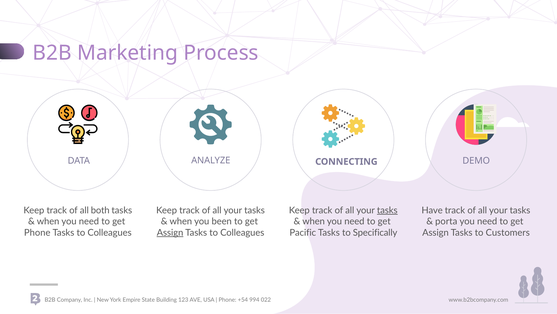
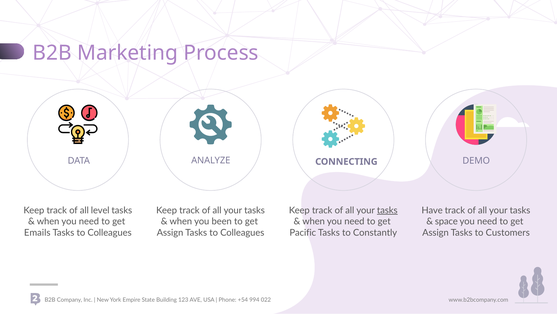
both: both -> level
porta: porta -> space
Phone at (37, 232): Phone -> Emails
Assign at (170, 232) underline: present -> none
Specifically: Specifically -> Constantly
